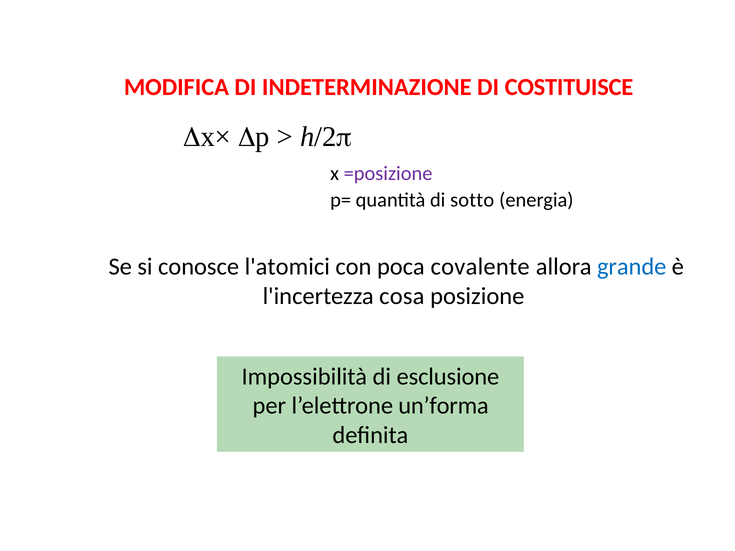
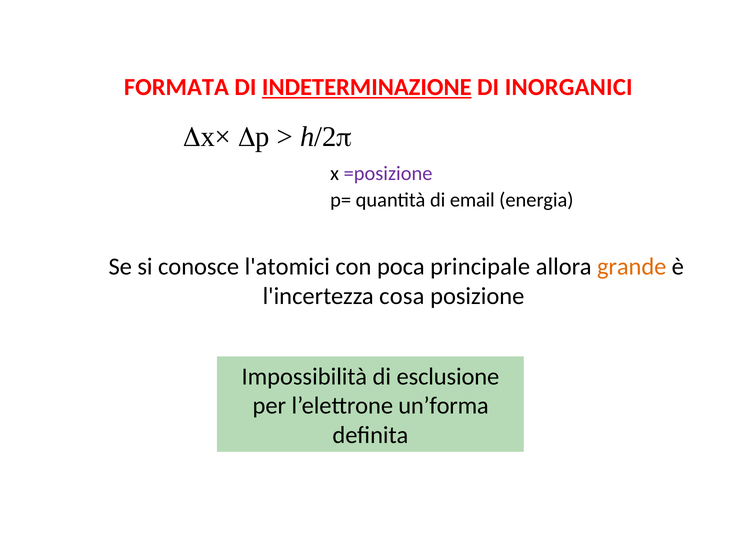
MODIFICA: MODIFICA -> FORMATA
INDETERMINAZIONE underline: none -> present
COSTITUISCE: COSTITUISCE -> INORGANICI
sotto: sotto -> email
covalente: covalente -> principale
grande colour: blue -> orange
